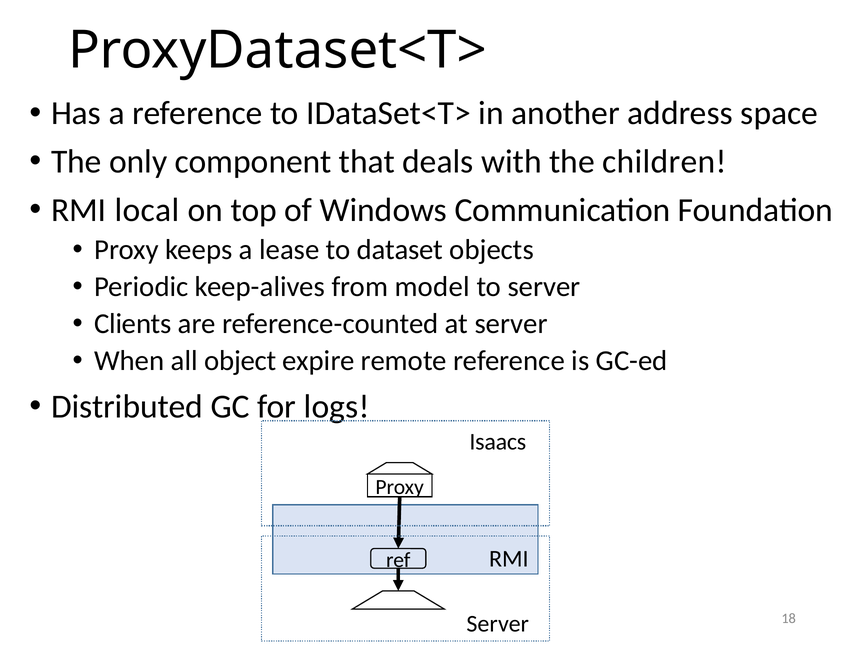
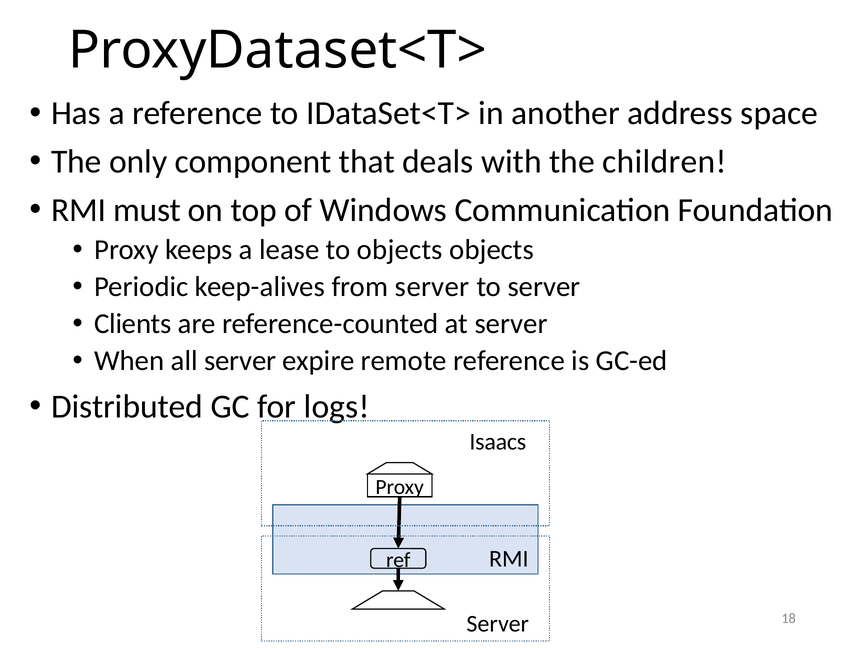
local: local -> must
to dataset: dataset -> objects
from model: model -> server
all object: object -> server
